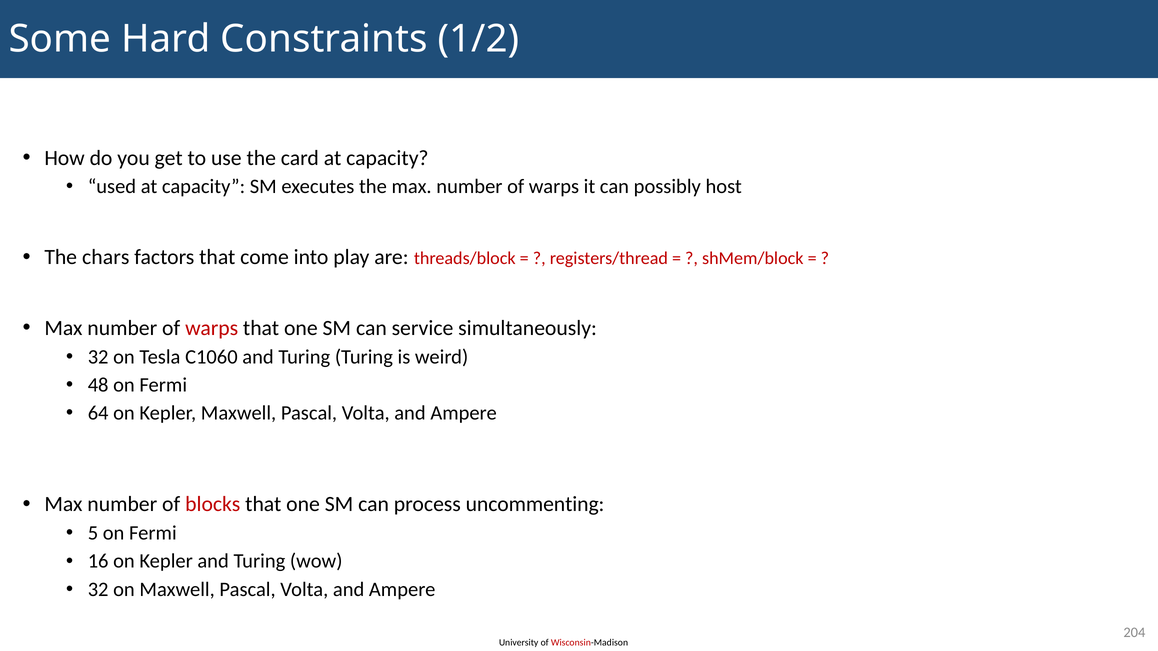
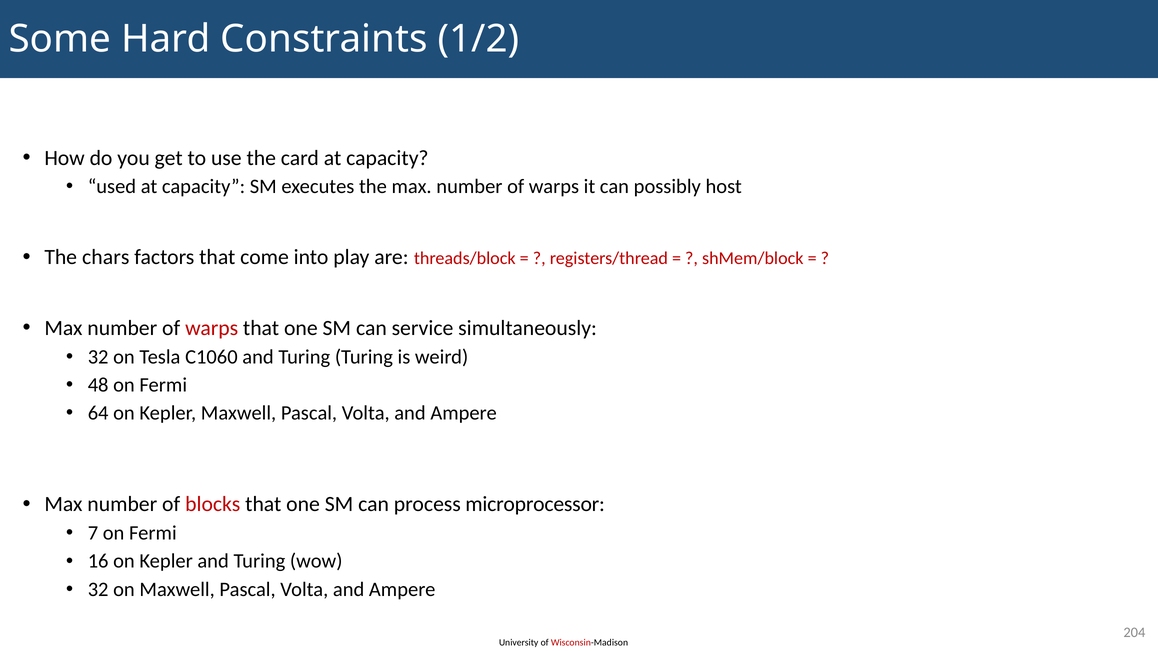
uncommenting: uncommenting -> microprocessor
5: 5 -> 7
